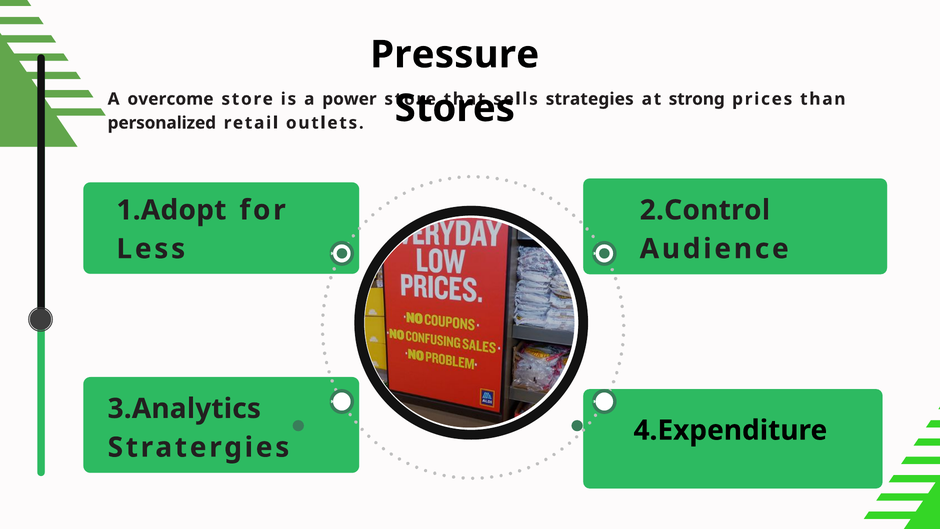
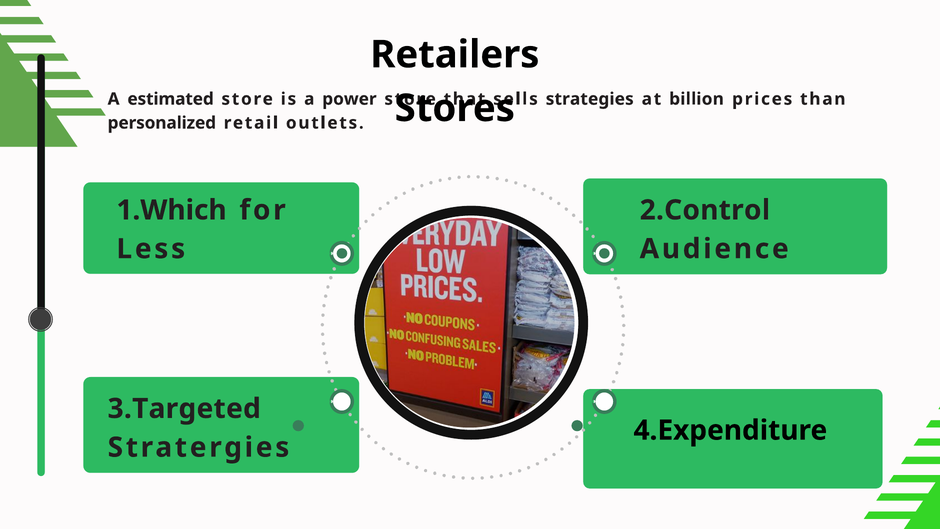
Pressure: Pressure -> Retailers
overcome: overcome -> estimated
strong: strong -> billion
1.Adopt: 1.Adopt -> 1.Which
3.Analytics: 3.Analytics -> 3.Targeted
